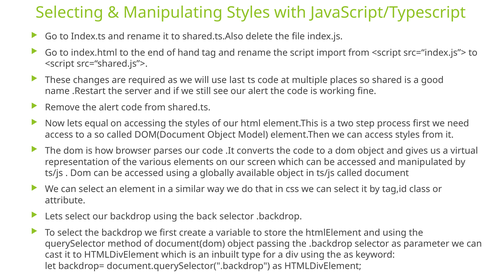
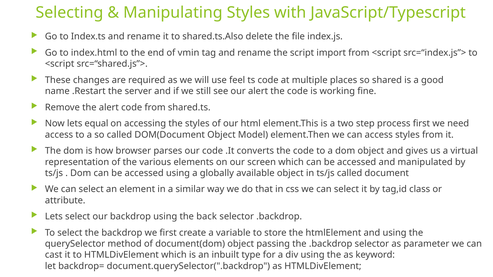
hand: hand -> vmin
last: last -> feel
